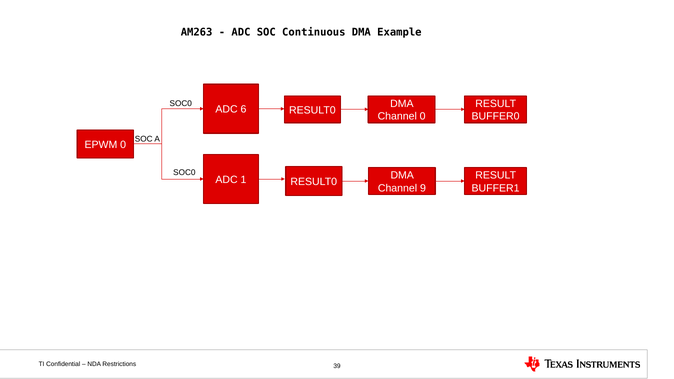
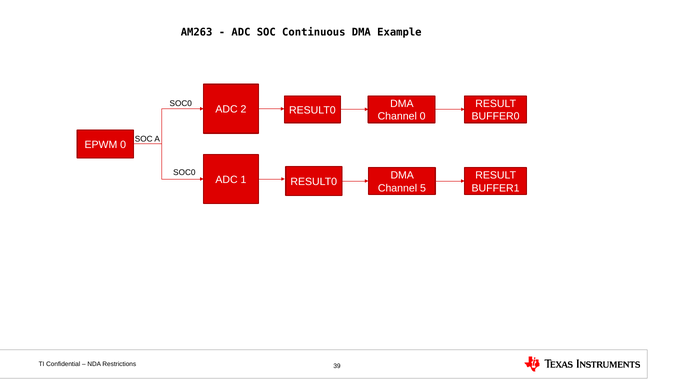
6: 6 -> 2
9: 9 -> 5
